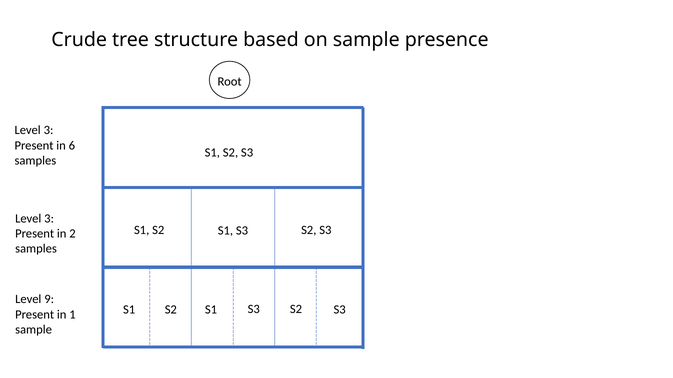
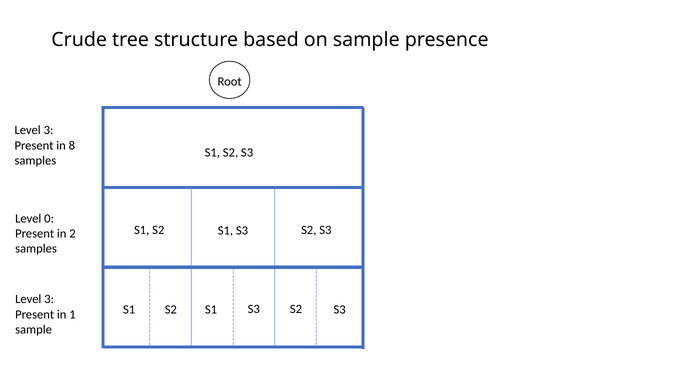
6: 6 -> 8
3 at (49, 219): 3 -> 0
9 at (49, 300): 9 -> 3
